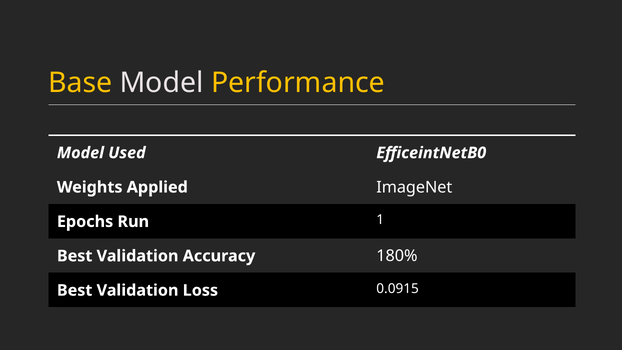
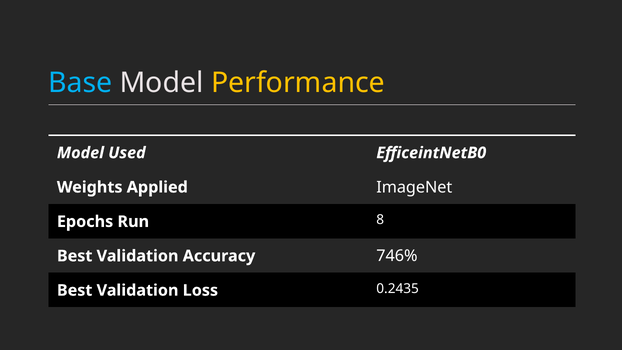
Base colour: yellow -> light blue
1: 1 -> 8
180%: 180% -> 746%
0.0915: 0.0915 -> 0.2435
